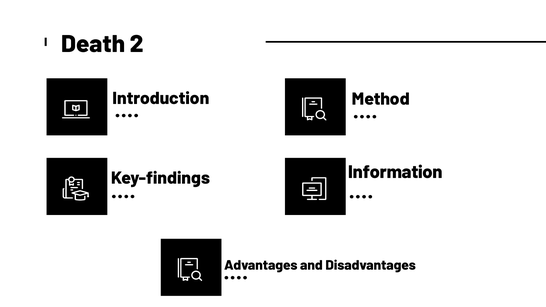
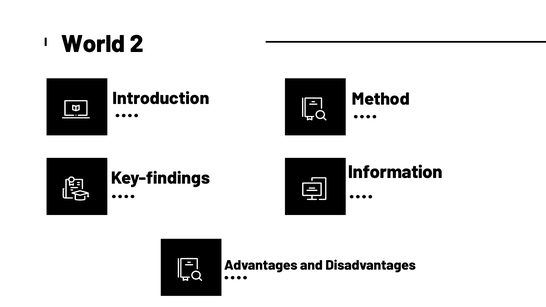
Death: Death -> World
